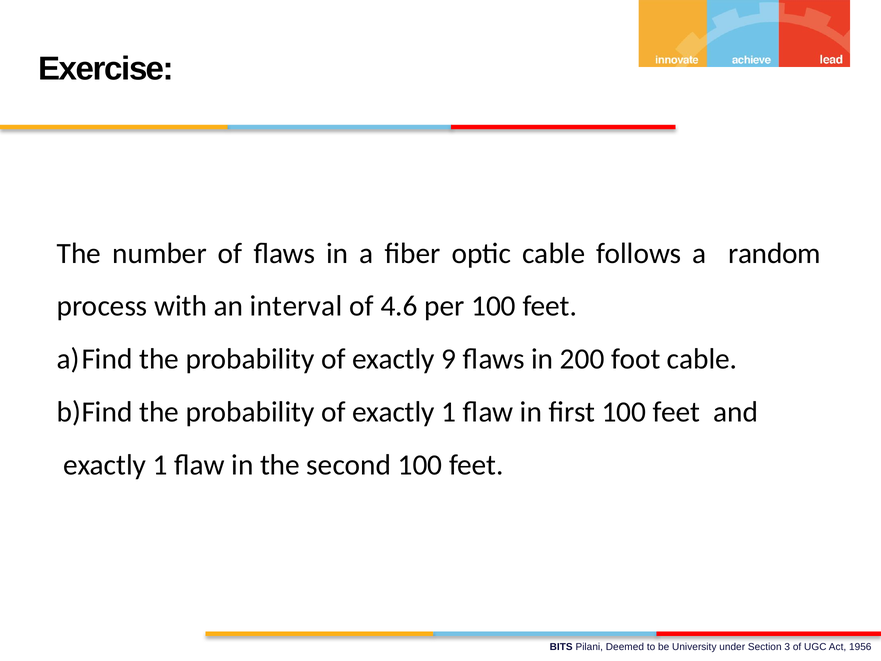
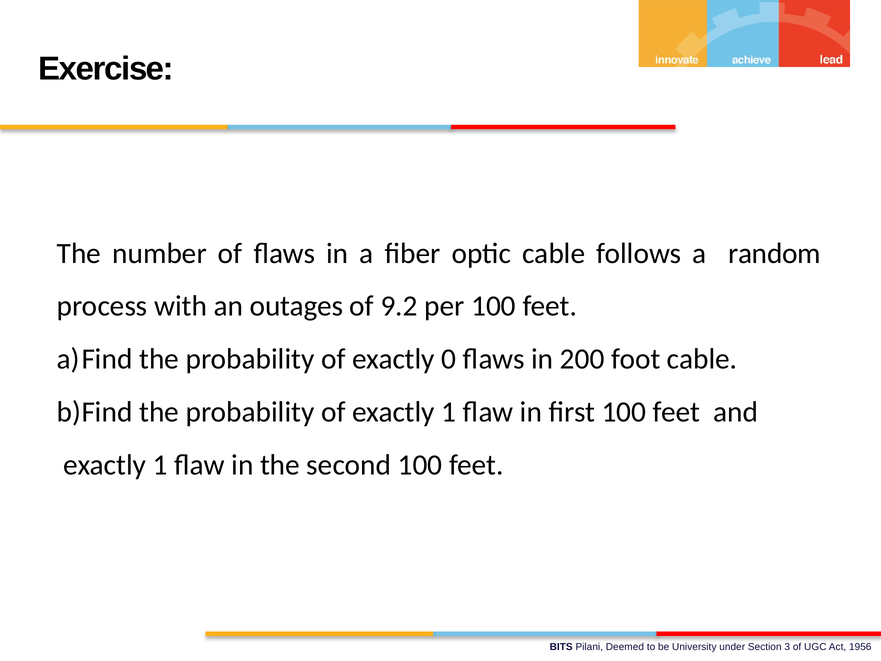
interval: interval -> outages
4.6: 4.6 -> 9.2
9: 9 -> 0
